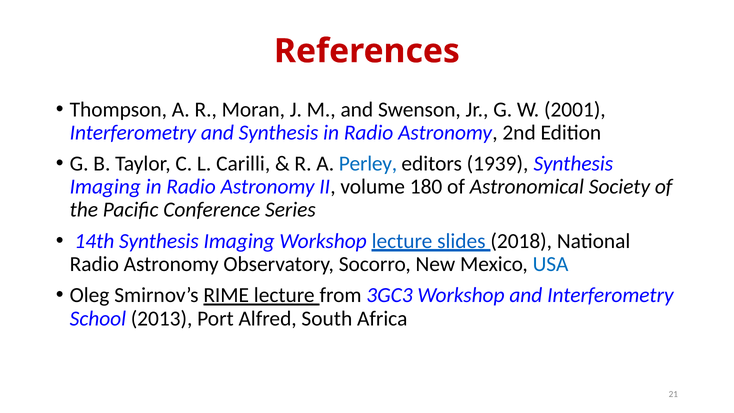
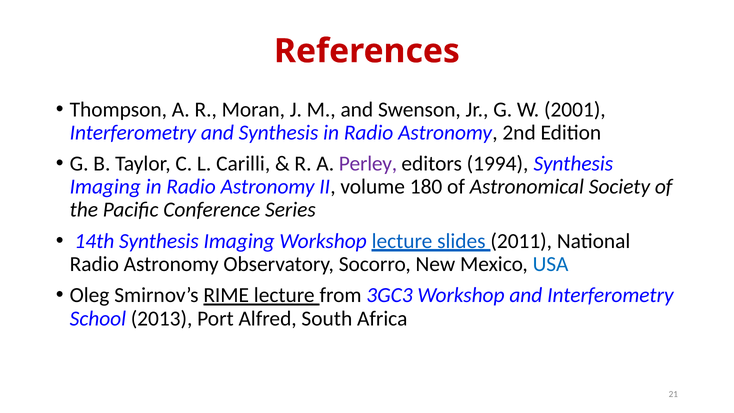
Perley colour: blue -> purple
1939: 1939 -> 1994
2018: 2018 -> 2011
